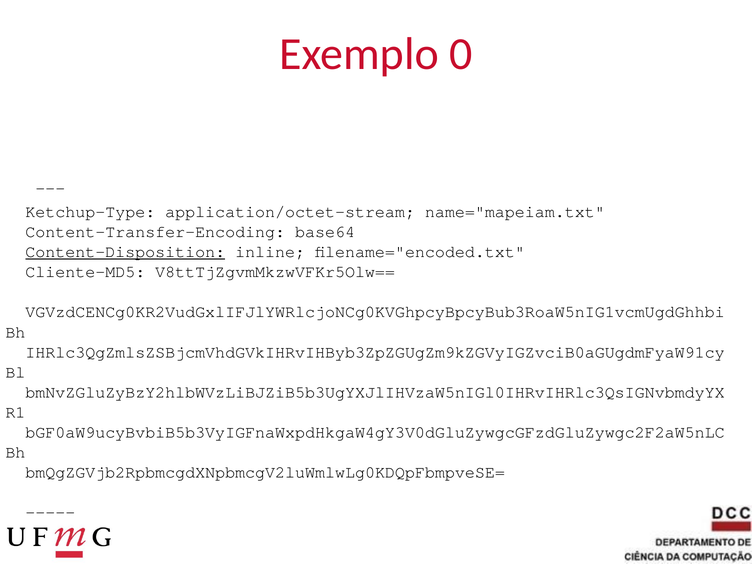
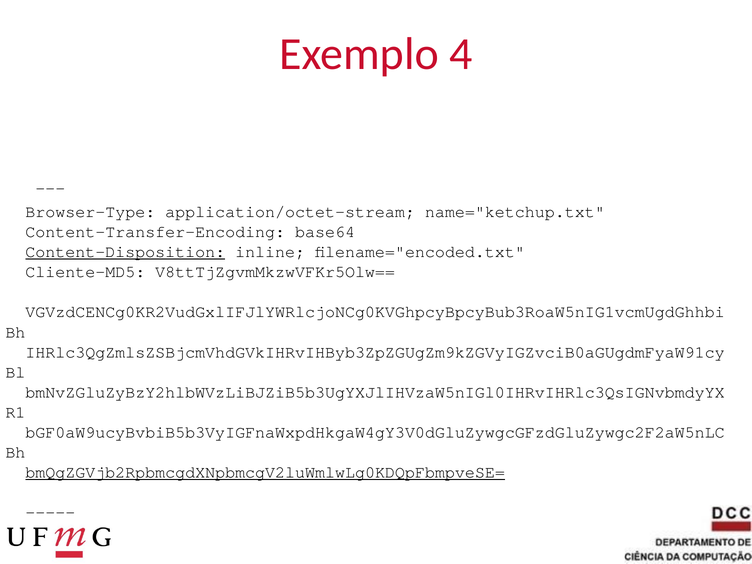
0: 0 -> 4
Ketchup-Type: Ketchup-Type -> Browser-Type
name="mapeiam.txt: name="mapeiam.txt -> name="ketchup.txt
bmQgZGVjb2RpbmcgdXNpbmcgV2luWmlwLg0KDQpFbmpveSE= underline: none -> present
